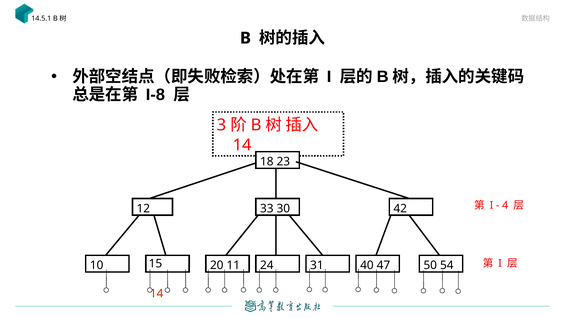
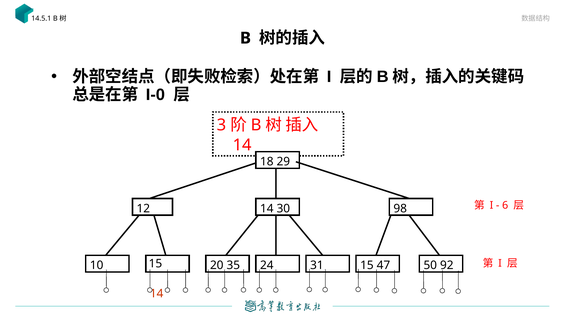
I-8: I-8 -> I-0
23: 23 -> 29
4: 4 -> 6
12 33: 33 -> 14
42: 42 -> 98
11: 11 -> 35
31 40: 40 -> 15
54: 54 -> 92
